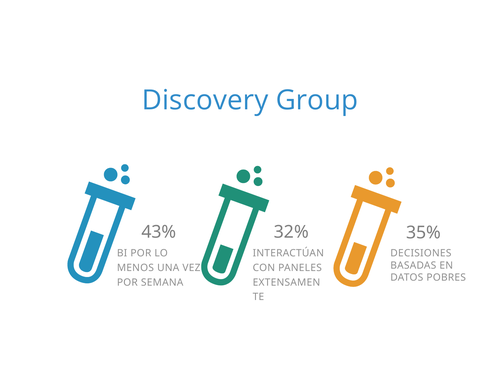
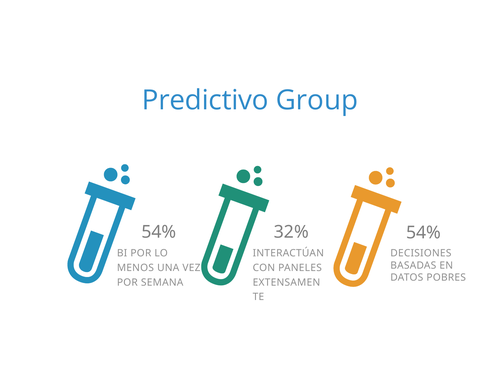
Discovery: Discovery -> Predictivo
43% at (159, 232): 43% -> 54%
32% 35%: 35% -> 54%
